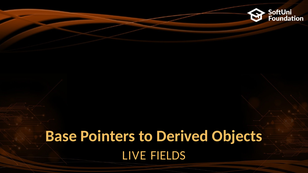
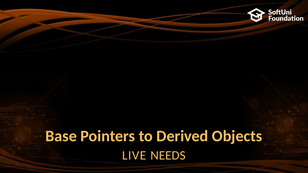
FIELDS: FIELDS -> NEEDS
